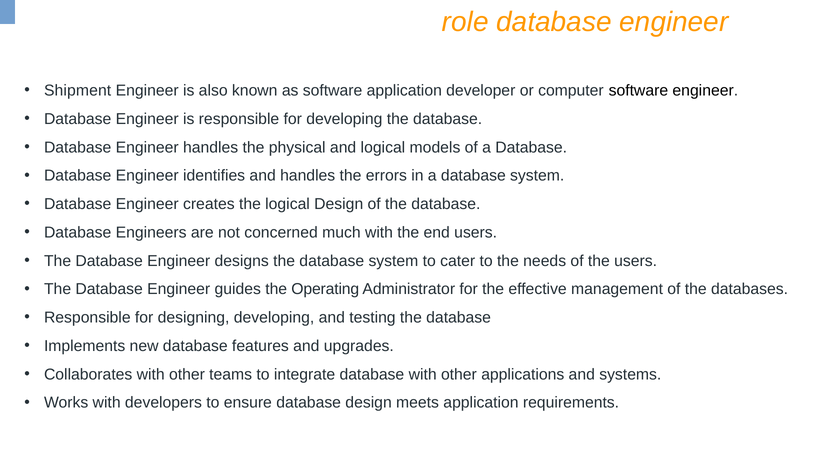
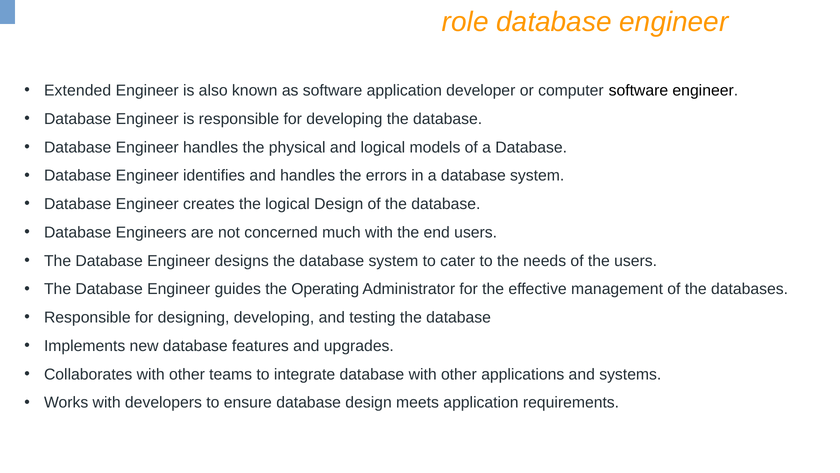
Shipment: Shipment -> Extended
